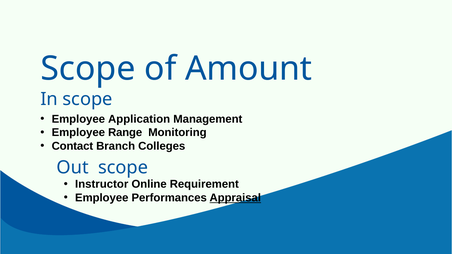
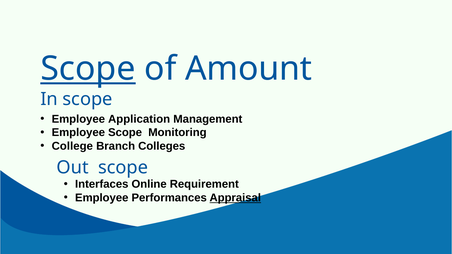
Scope at (88, 69) underline: none -> present
Employee Range: Range -> Scope
Contact: Contact -> College
Instructor: Instructor -> Interfaces
